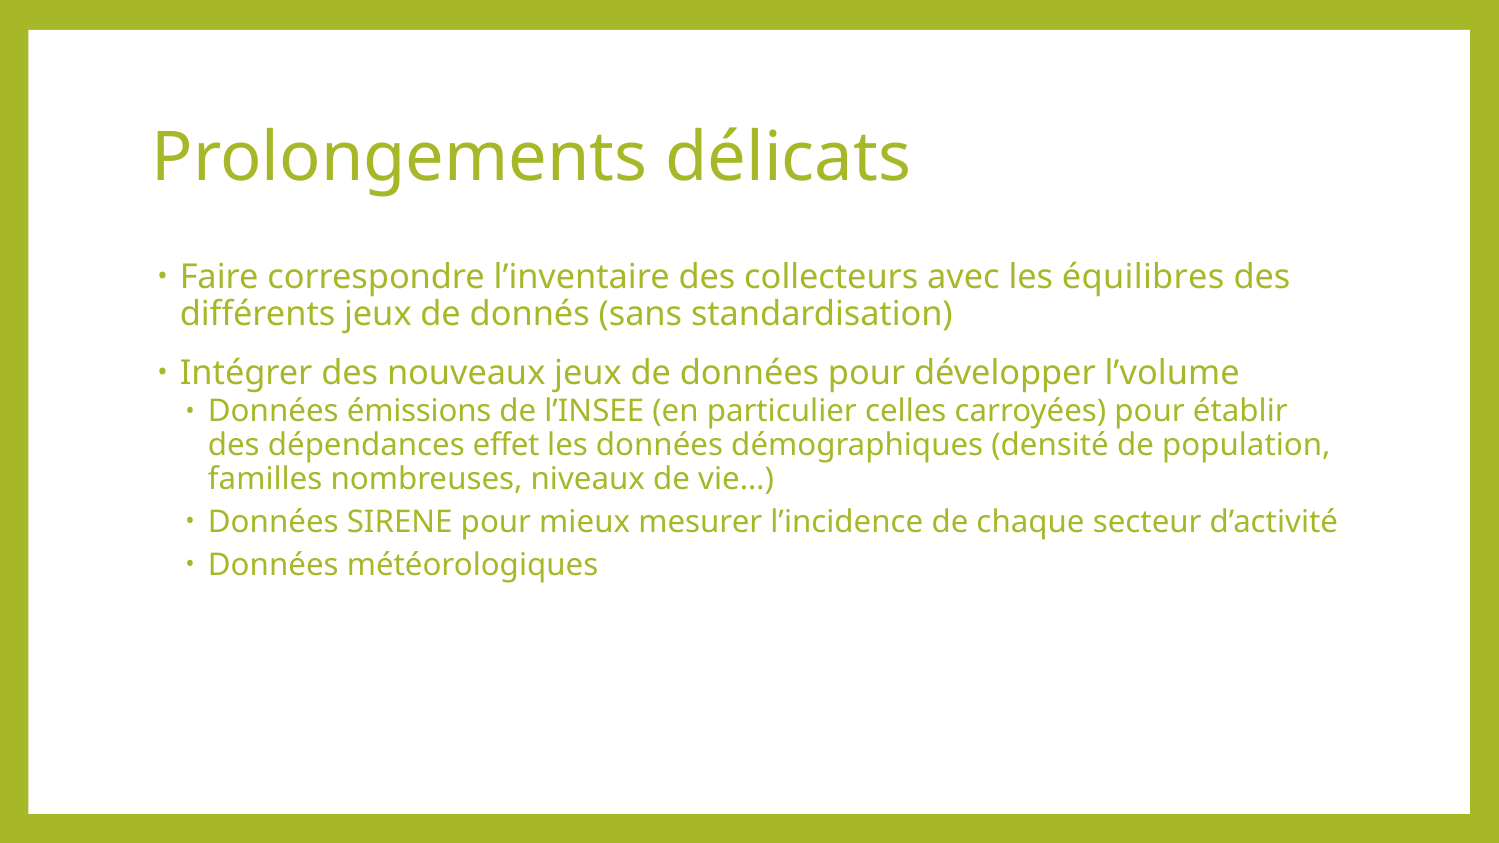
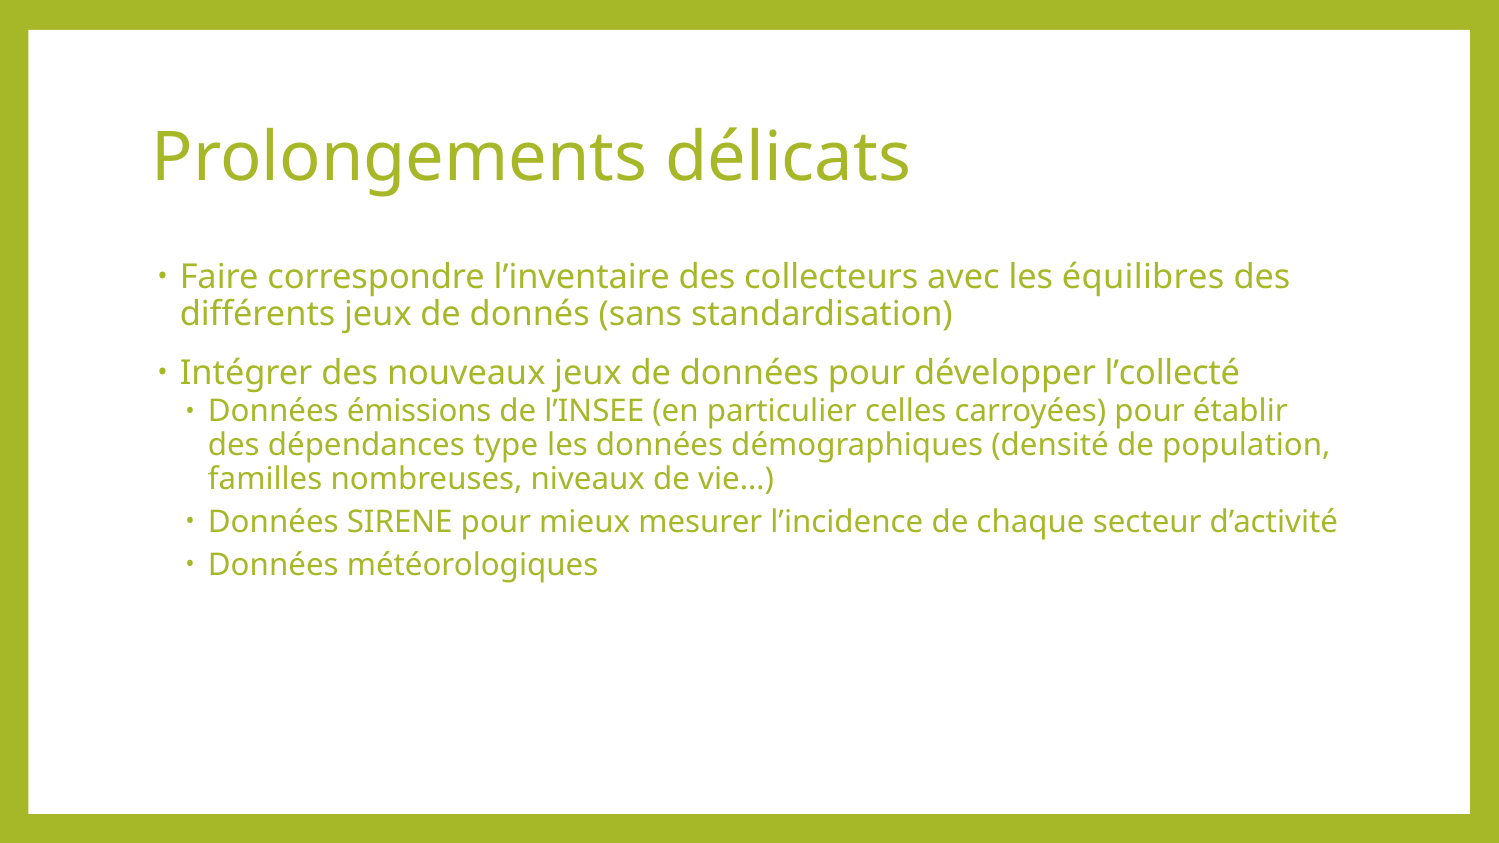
l’volume: l’volume -> l’collecté
effet: effet -> type
